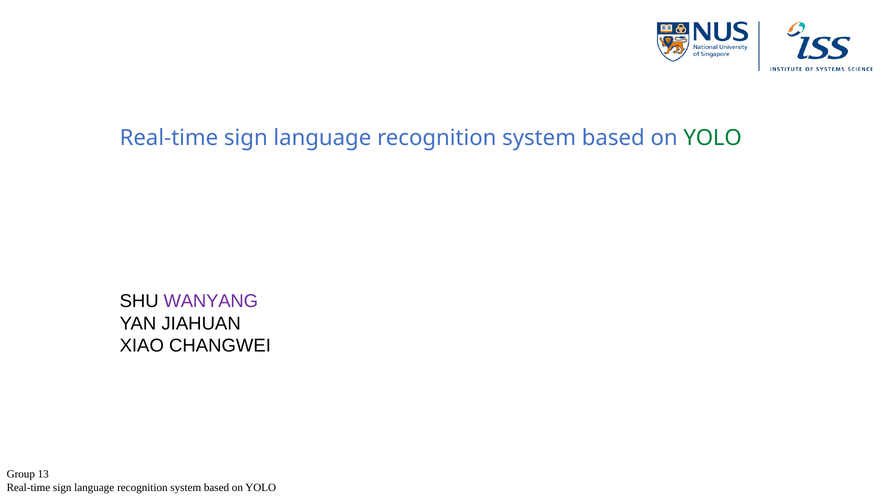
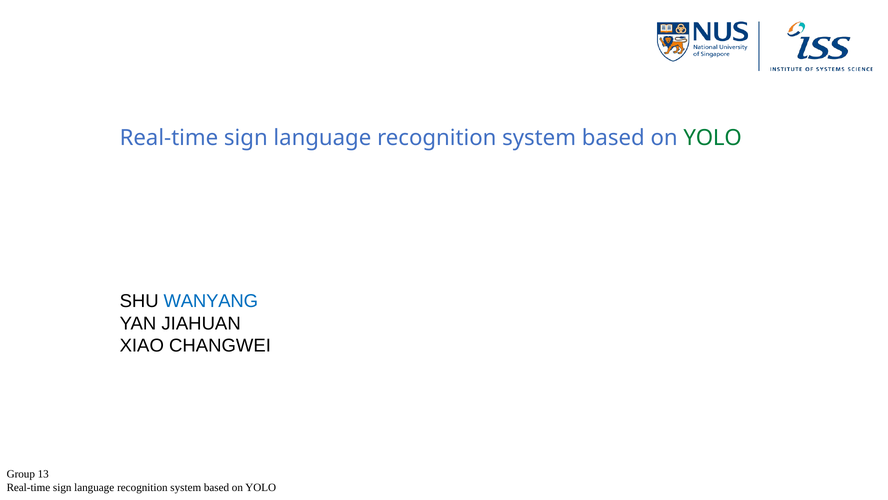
WANYANG colour: purple -> blue
